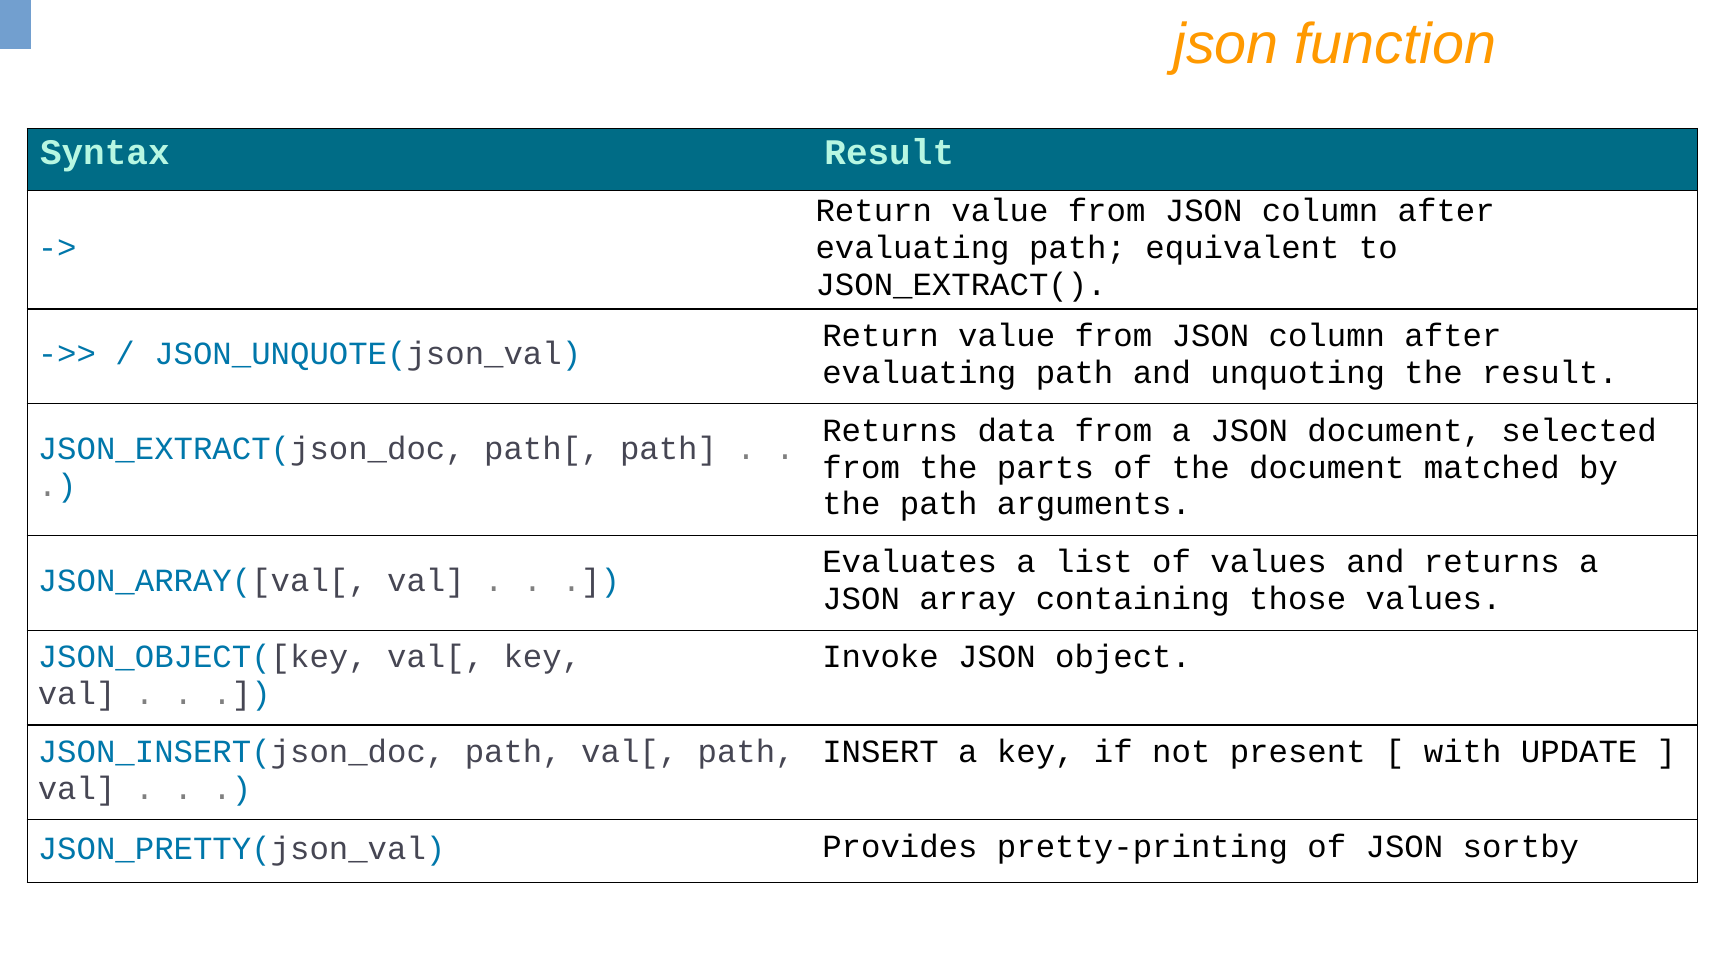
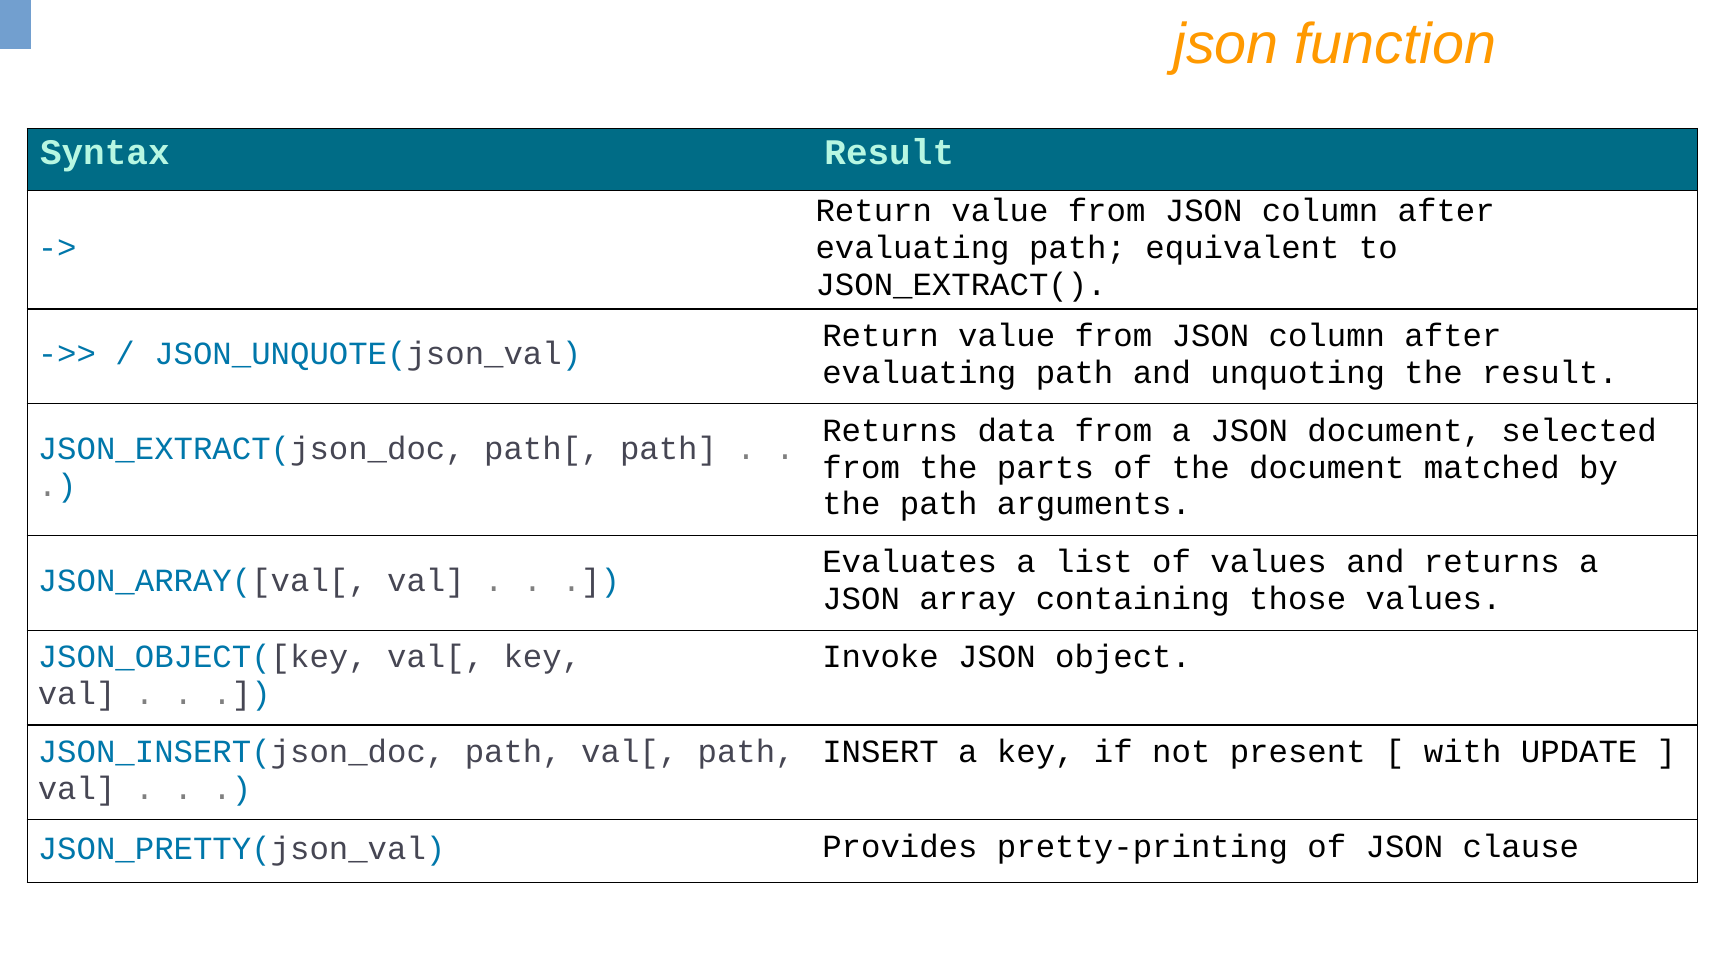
sortby: sortby -> clause
